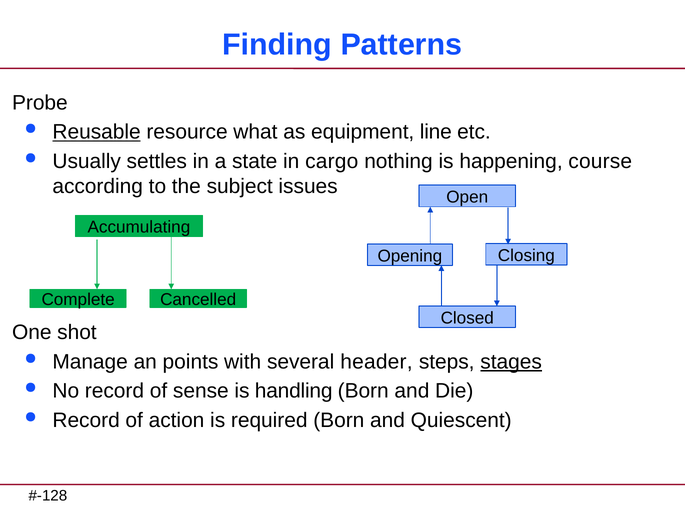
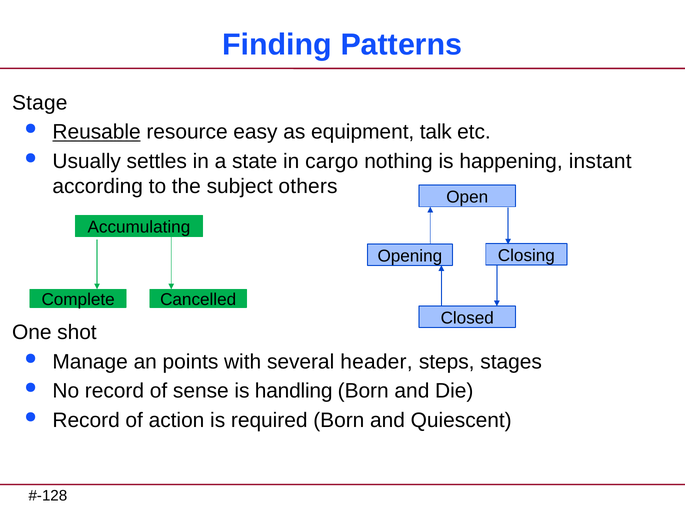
Probe: Probe -> Stage
what: what -> easy
line: line -> talk
course: course -> instant
issues: issues -> others
stages underline: present -> none
